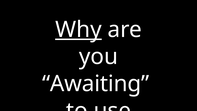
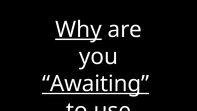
Awaiting underline: none -> present
